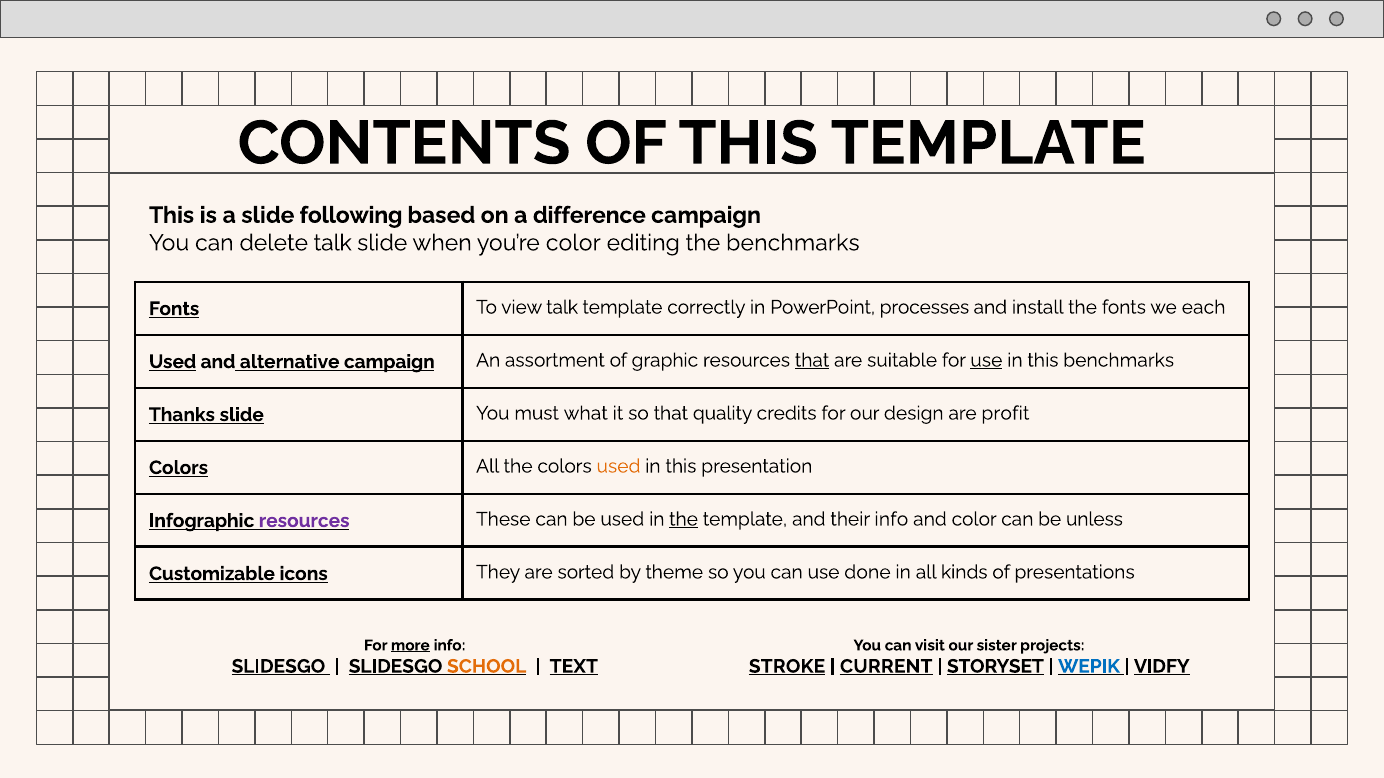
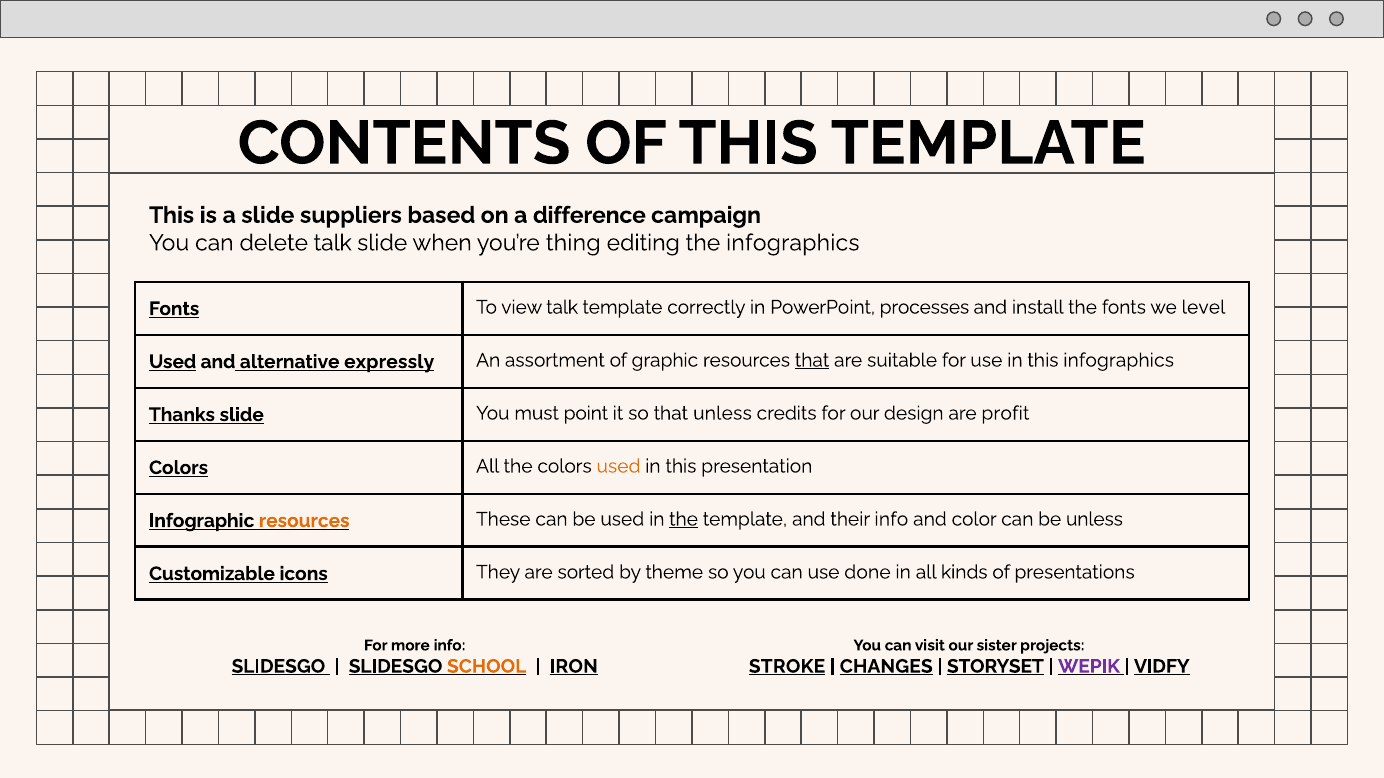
following: following -> suppliers
you’re color: color -> thing
the benchmarks: benchmarks -> infographics
each: each -> level
alternative campaign: campaign -> expressly
use at (986, 360) underline: present -> none
this benchmarks: benchmarks -> infographics
what: what -> point
that quality: quality -> unless
resources at (304, 521) colour: purple -> orange
more underline: present -> none
TEXT: TEXT -> IRON
CURRENT: CURRENT -> CHANGES
WEPIK colour: blue -> purple
